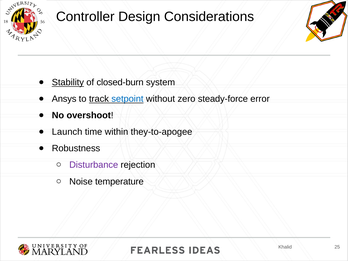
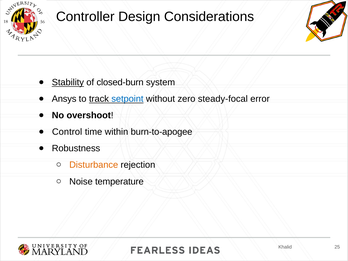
steady-force: steady-force -> steady-focal
Launch: Launch -> Control
they-to-apogee: they-to-apogee -> burn-to-apogee
Disturbance colour: purple -> orange
